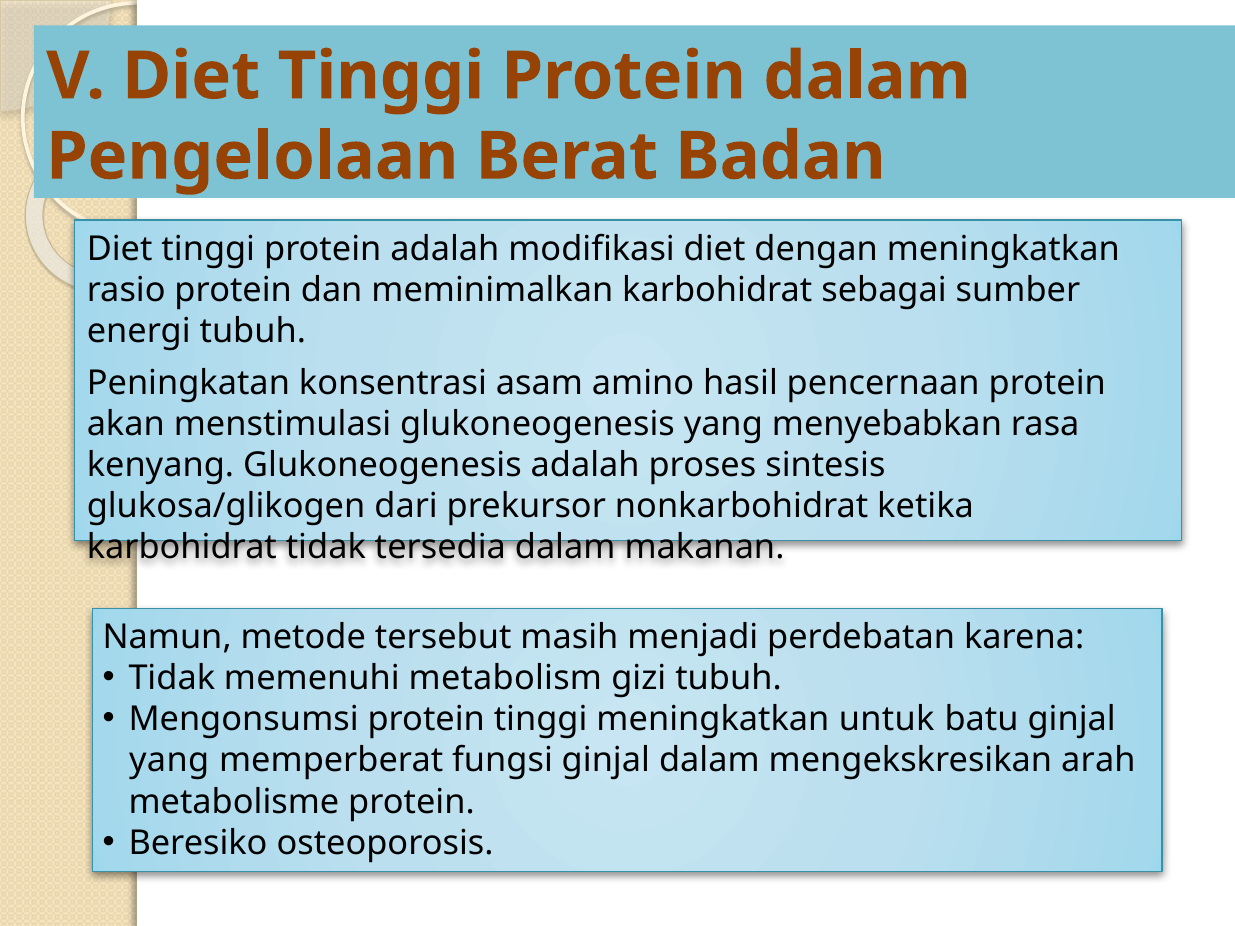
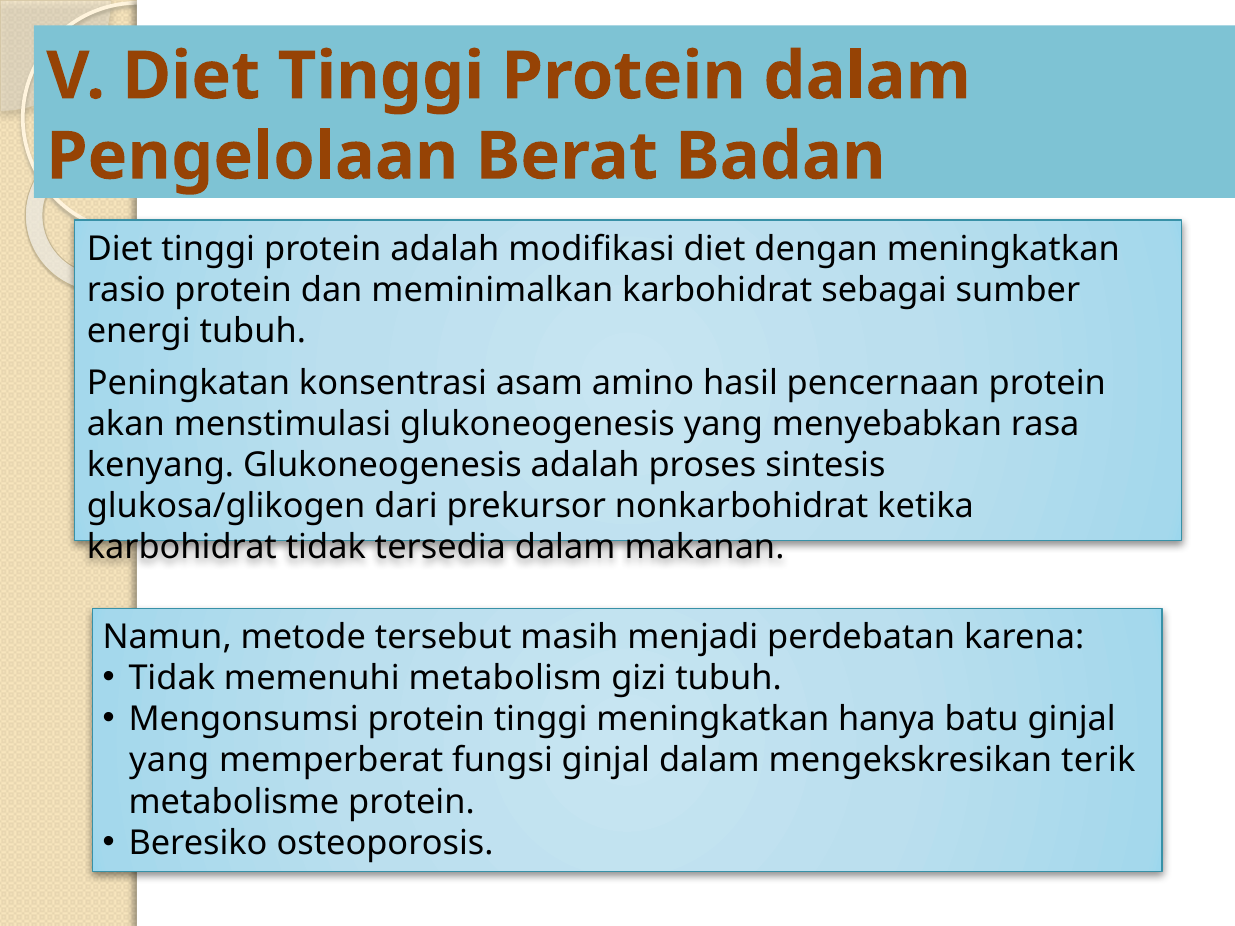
untuk: untuk -> hanya
arah: arah -> terik
